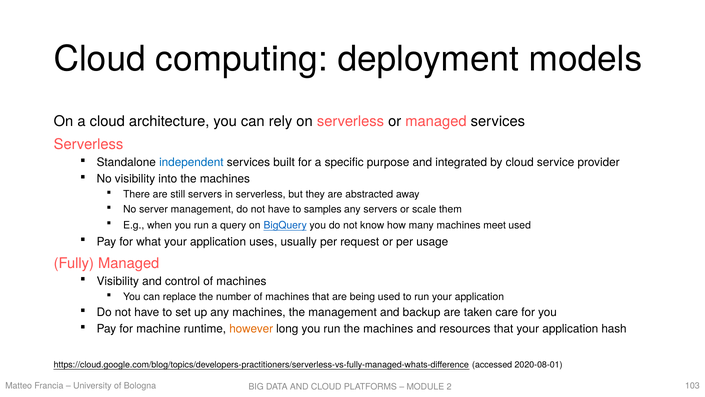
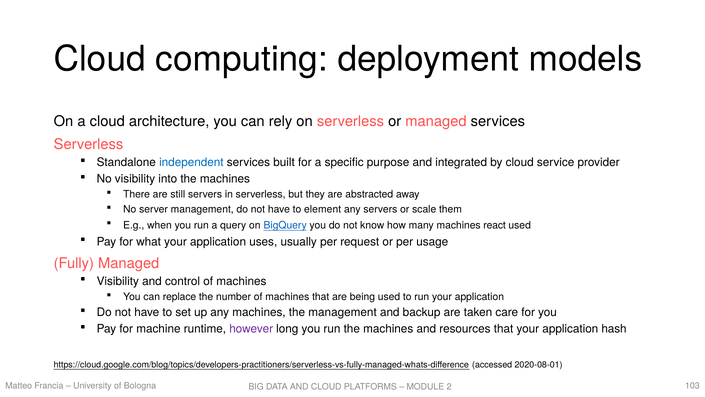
samples: samples -> element
meet: meet -> react
however colour: orange -> purple
